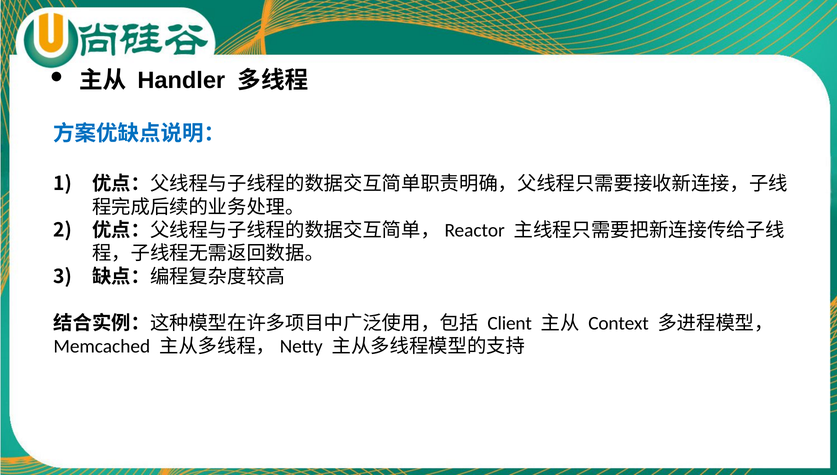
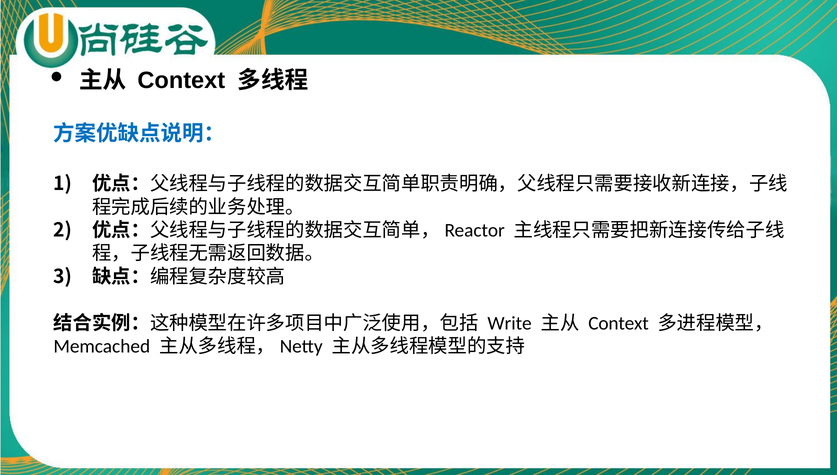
Handler at (181, 80): Handler -> Context
Client: Client -> Write
